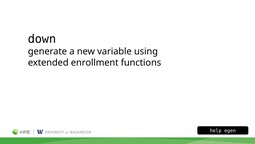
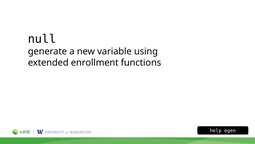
down: down -> null
